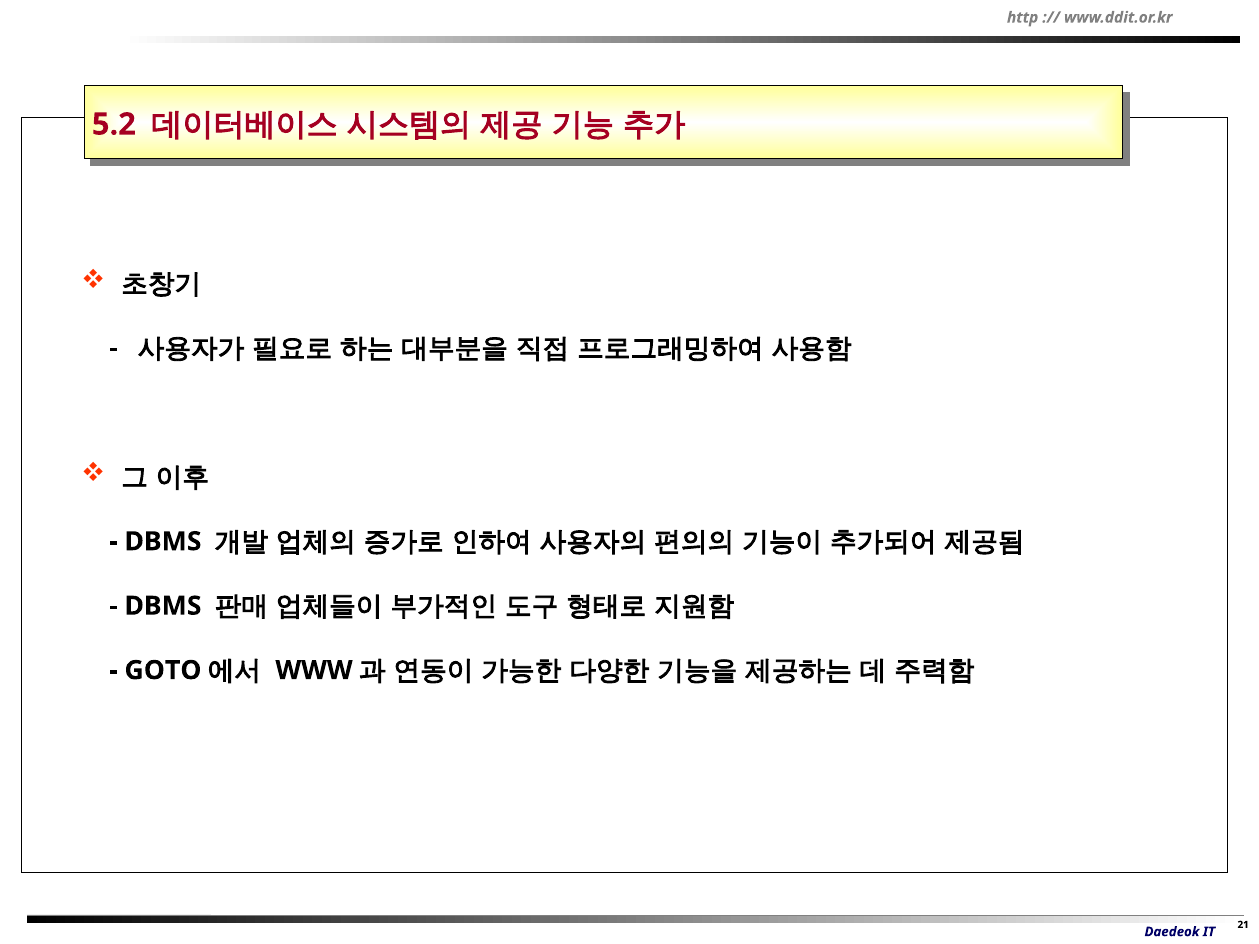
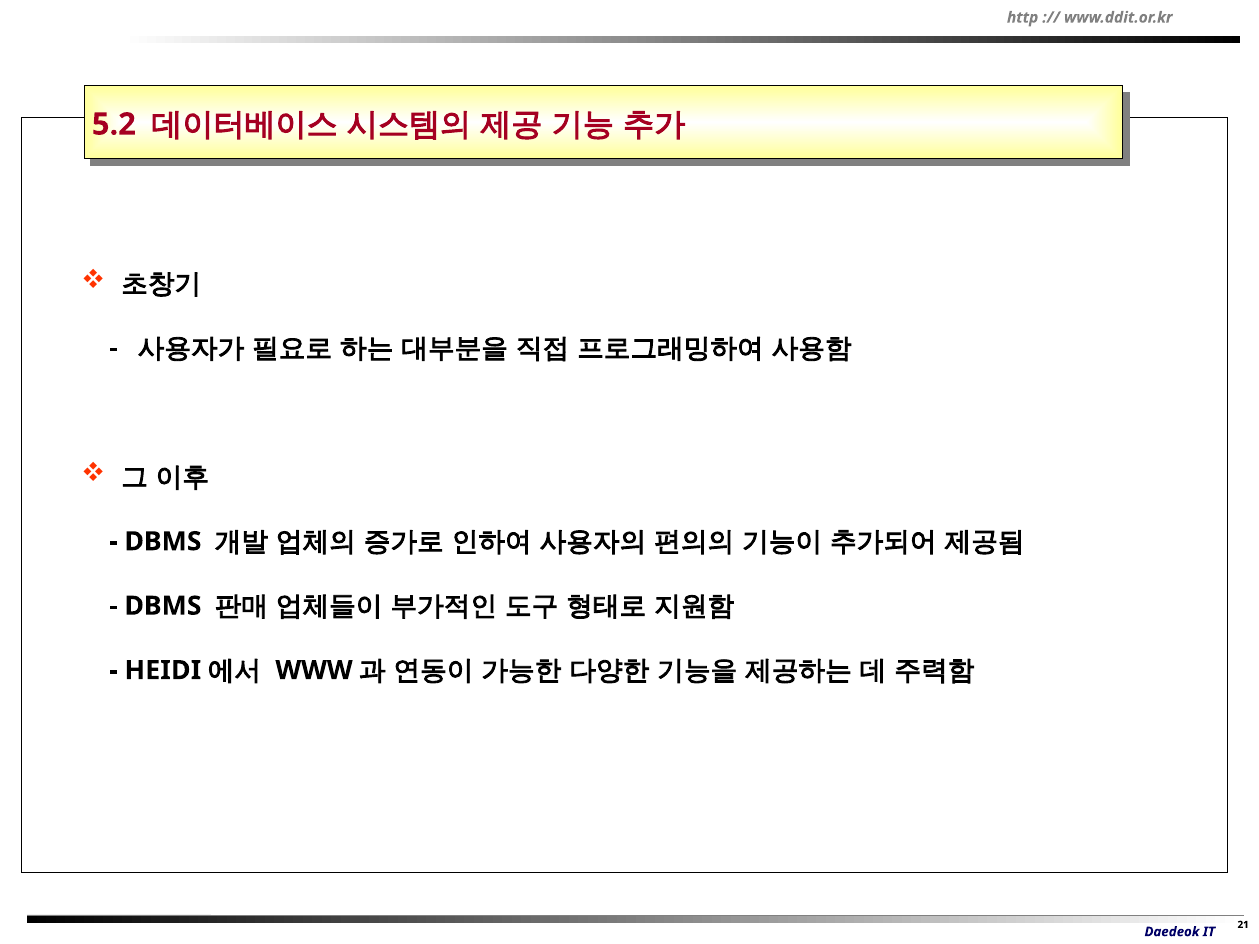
GOTO: GOTO -> HEIDI
